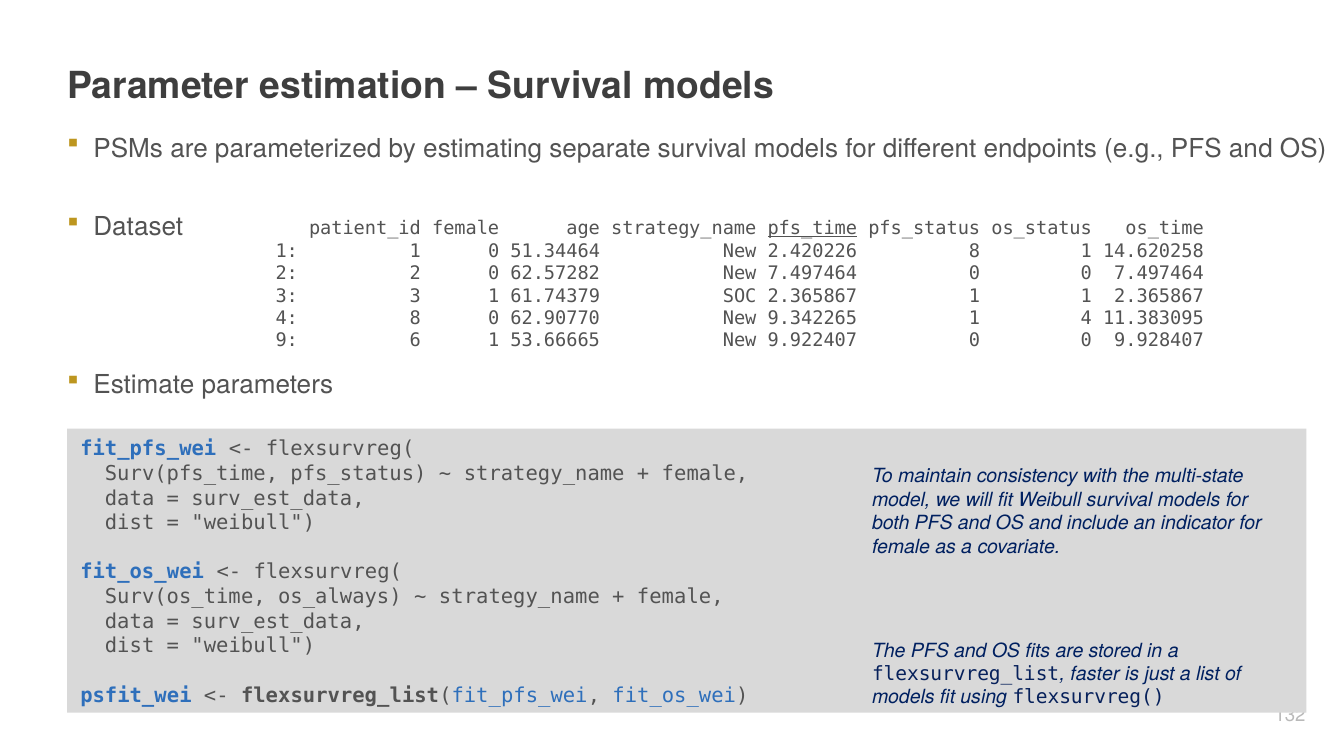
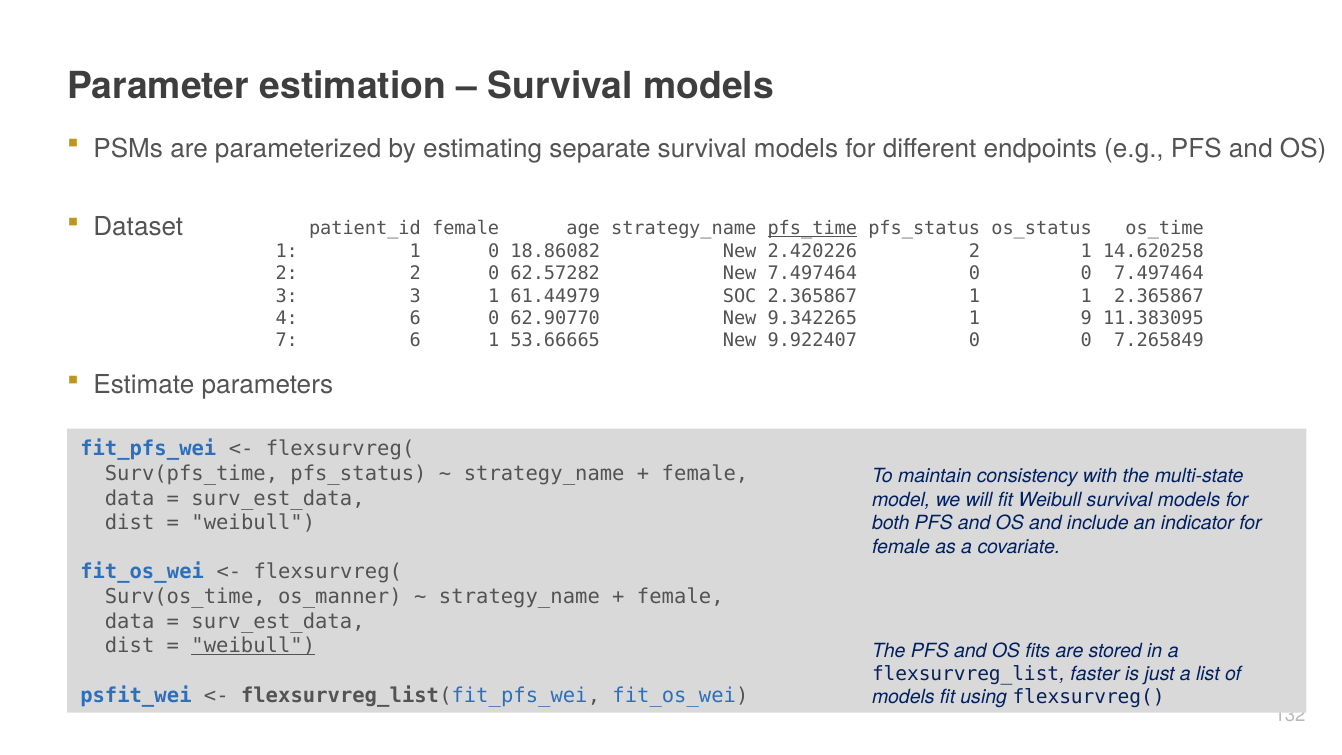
51.34464: 51.34464 -> 18.86082
2.420226 8: 8 -> 2
61.74379: 61.74379 -> 61.44979
4 8: 8 -> 6
1 4: 4 -> 9
9: 9 -> 7
9.928407: 9.928407 -> 7.265849
os_always: os_always -> os_manner
weibull at (253, 646) underline: none -> present
